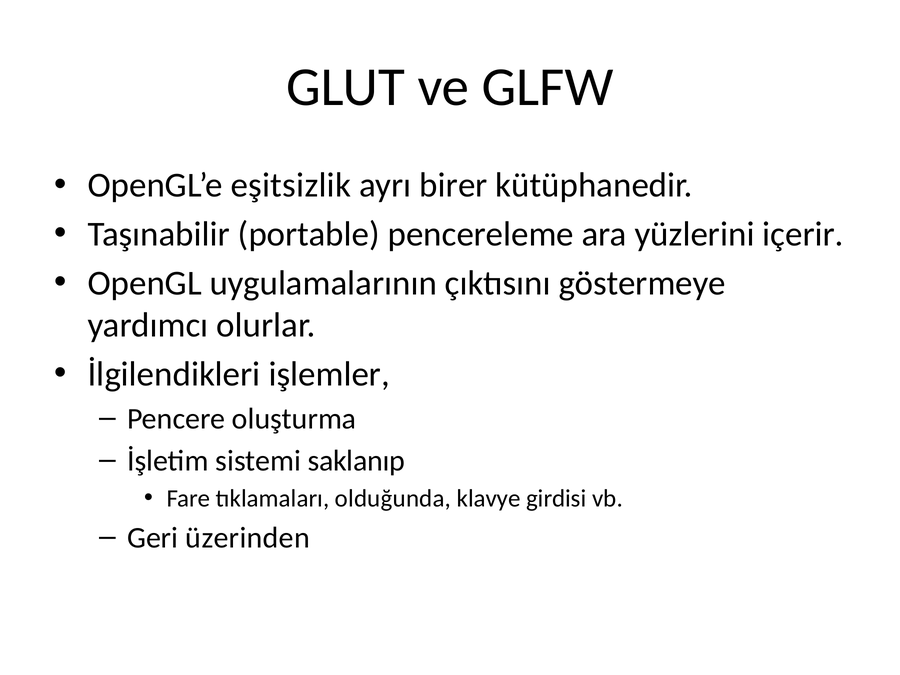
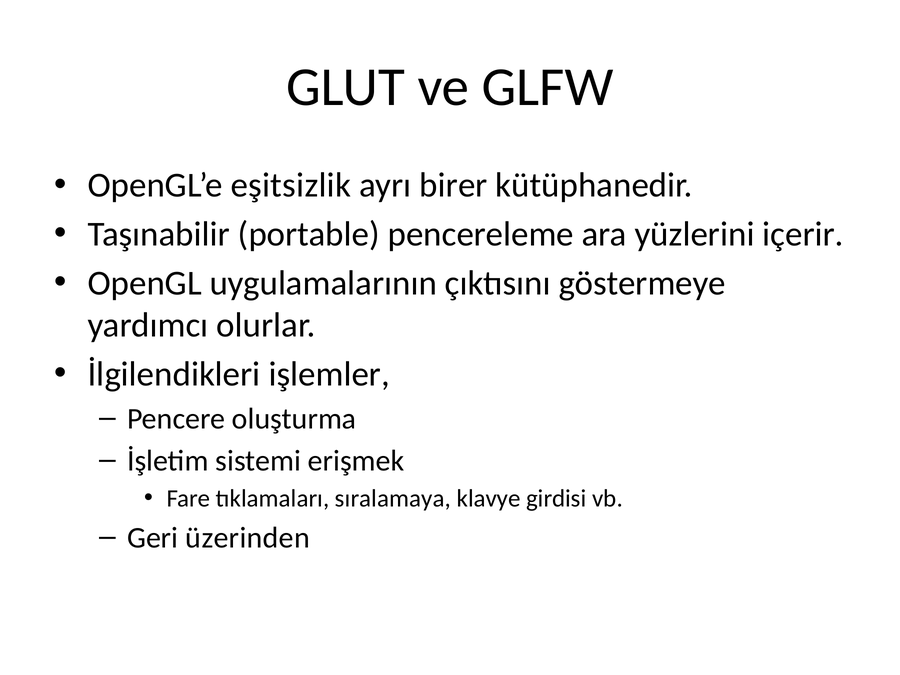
saklanıp: saklanıp -> erişmek
olduğunda: olduğunda -> sıralamaya
